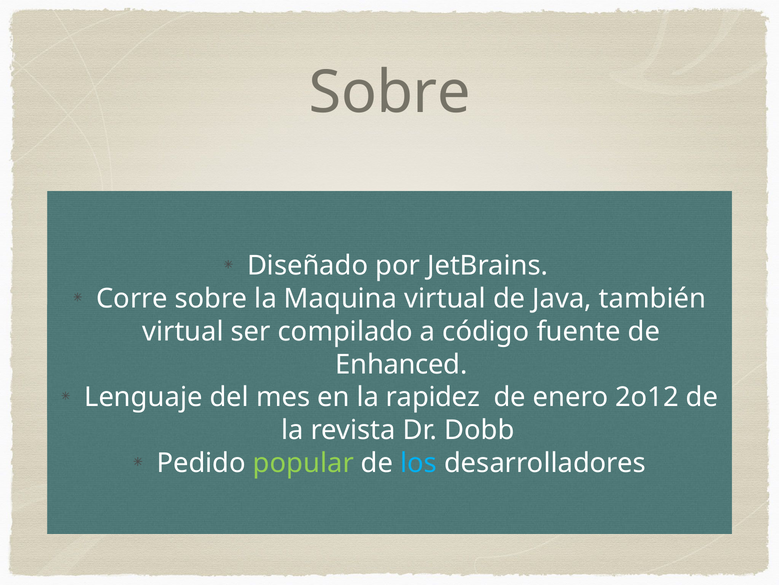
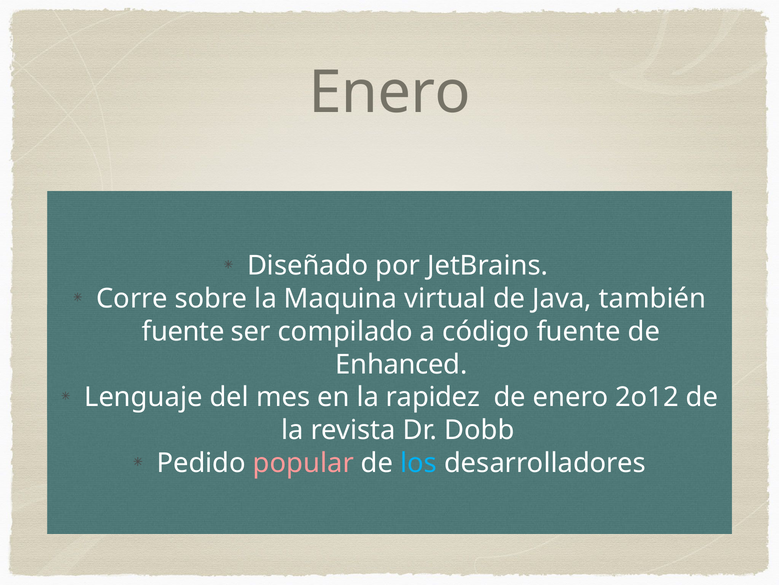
Sobre at (390, 92): Sobre -> Enero
virtual at (183, 331): virtual -> fuente
popular colour: light green -> pink
